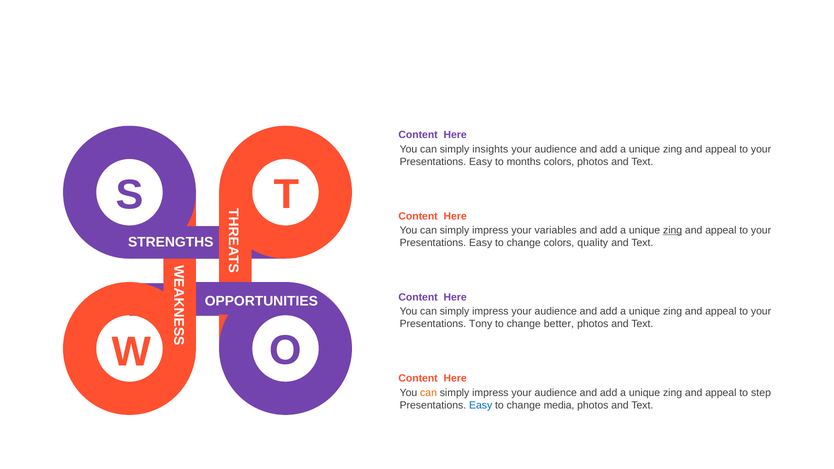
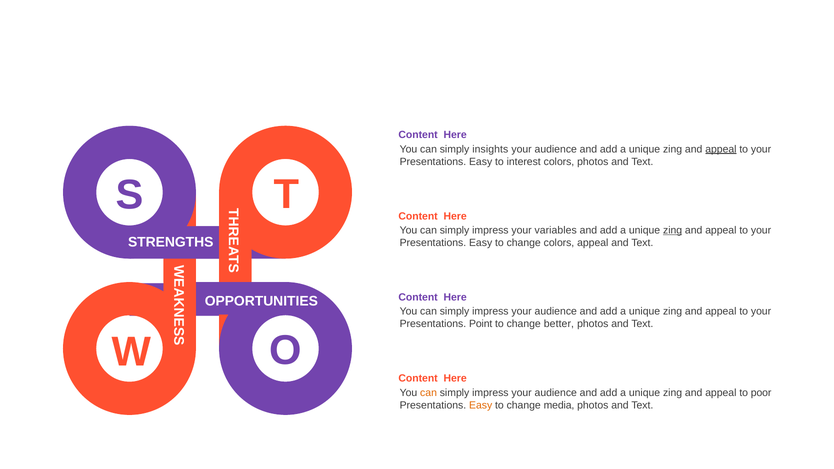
appeal at (721, 149) underline: none -> present
months: months -> interest
colors quality: quality -> appeal
Tony: Tony -> Point
step: step -> poor
Easy at (481, 405) colour: blue -> orange
